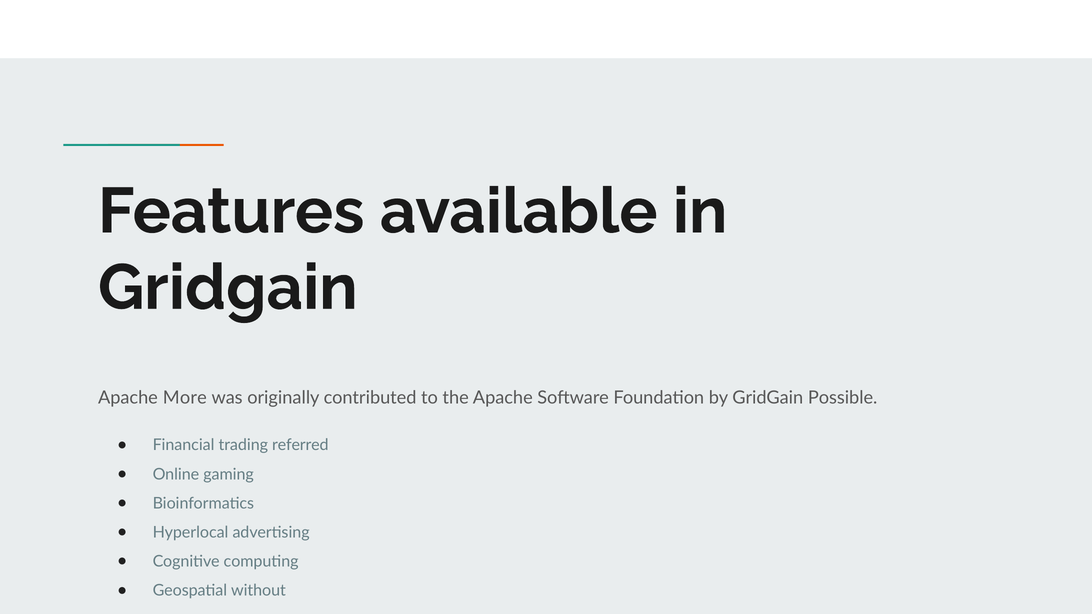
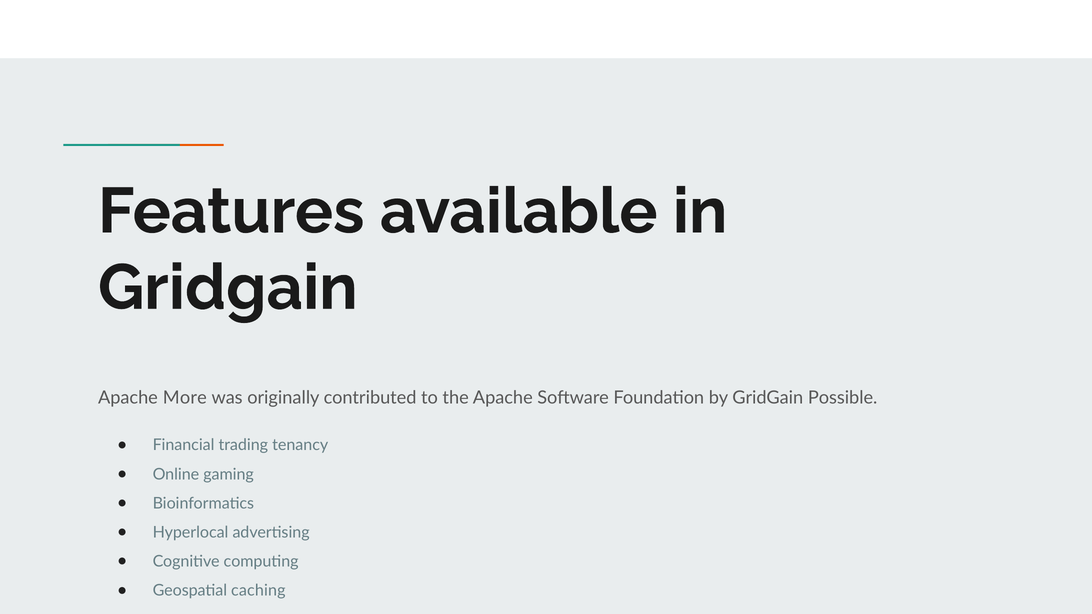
referred: referred -> tenancy
without: without -> caching
